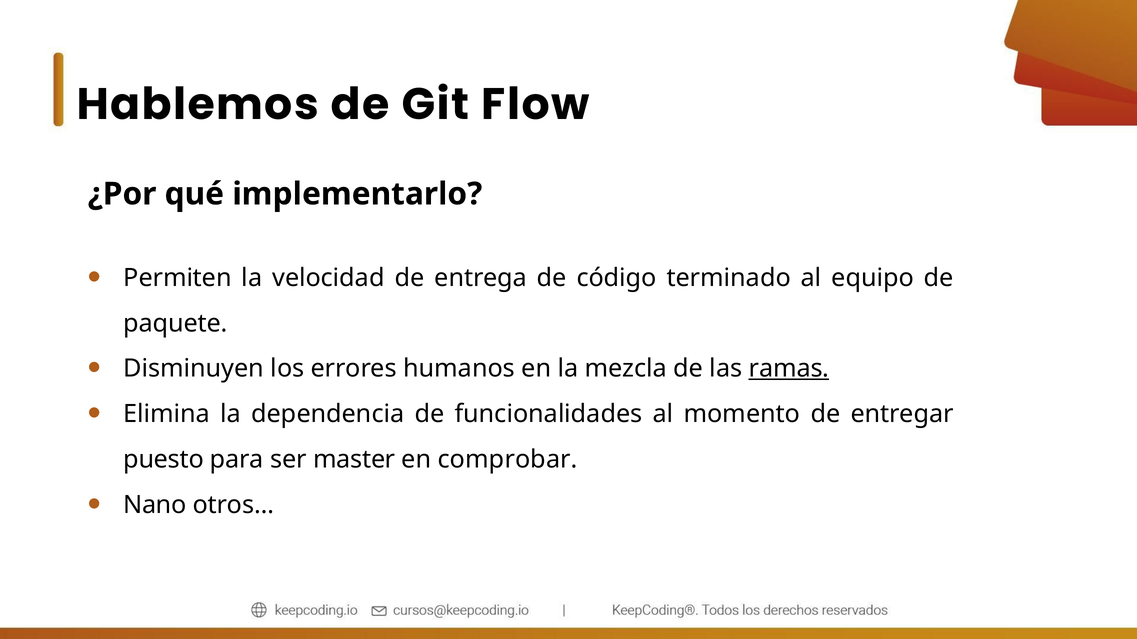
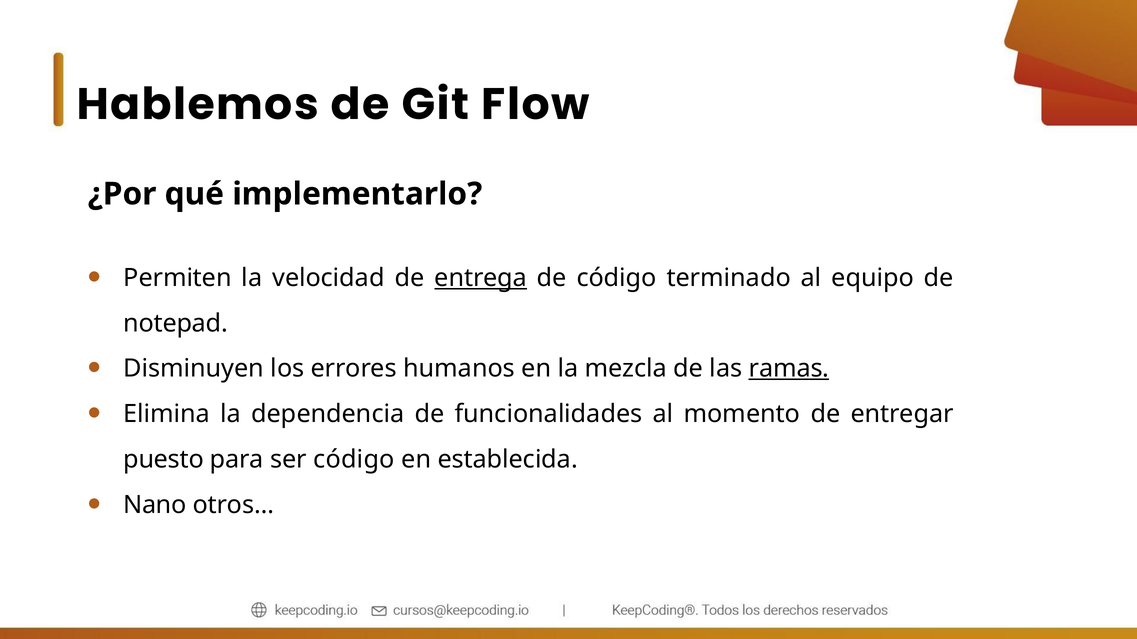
entrega underline: none -> present
paquete: paquete -> notepad
ser master: master -> código
comprobar: comprobar -> establecida
